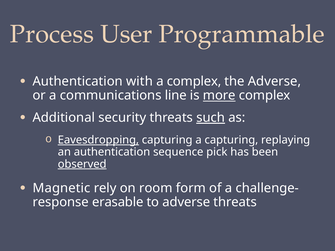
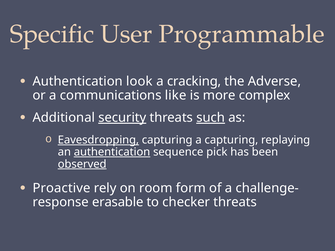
Process: Process -> Specific
with: with -> look
a complex: complex -> cracking
line: line -> like
more underline: present -> none
security underline: none -> present
authentication at (112, 152) underline: none -> present
Magnetic: Magnetic -> Proactive
to adverse: adverse -> checker
